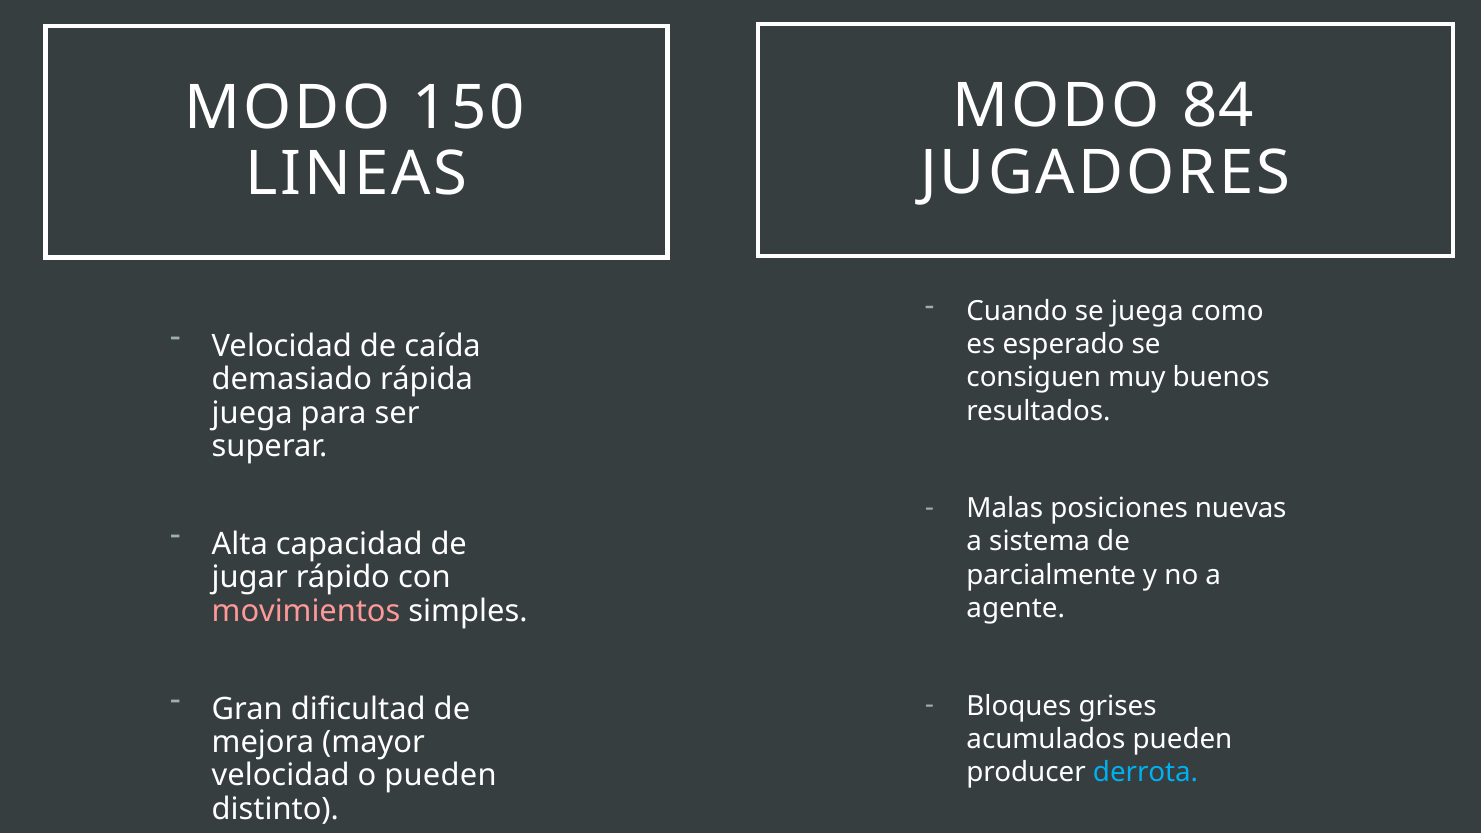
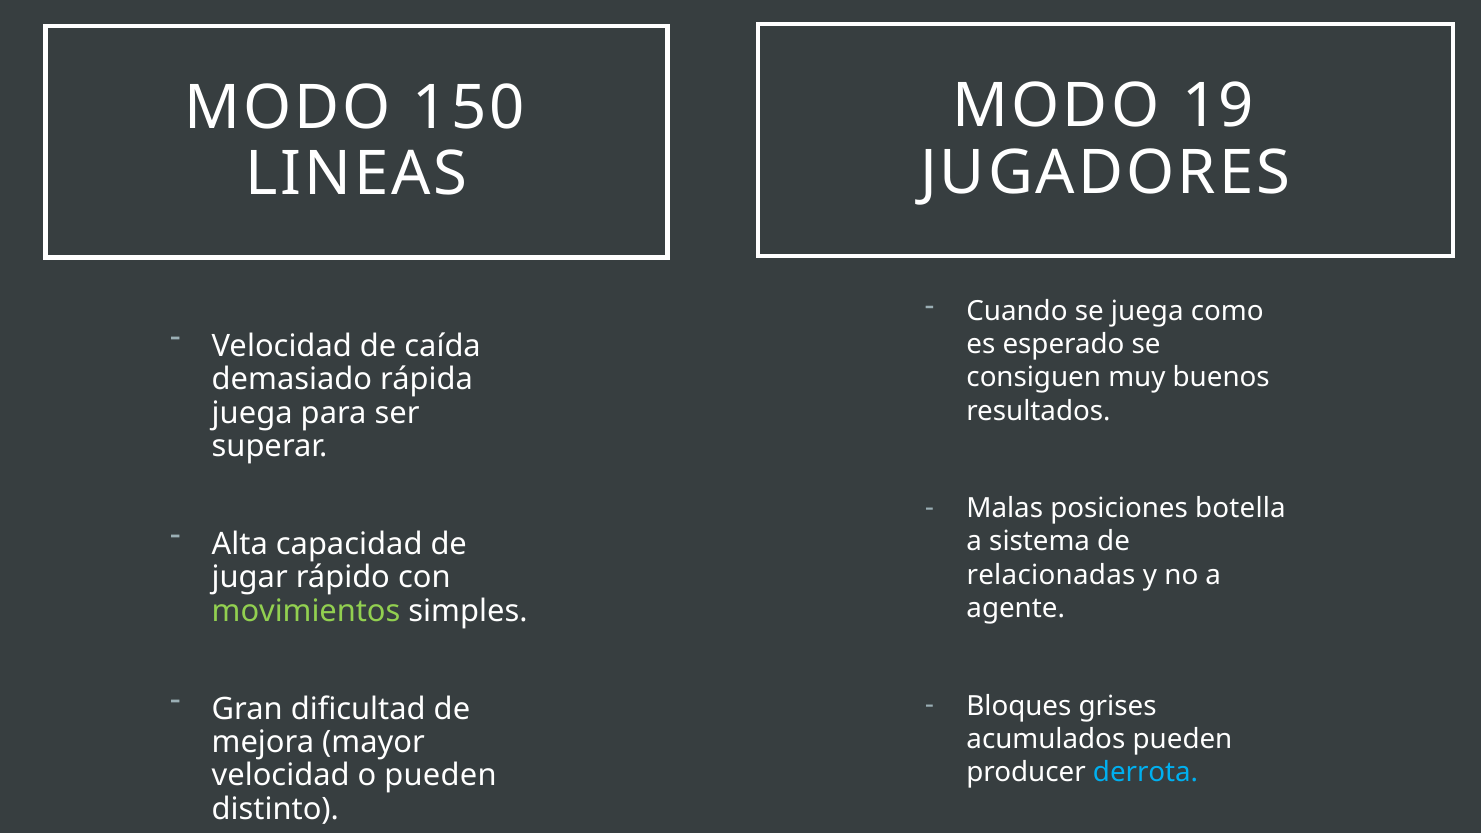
84: 84 -> 19
nuevas: nuevas -> botella
parcialmente: parcialmente -> relacionadas
movimientos colour: pink -> light green
